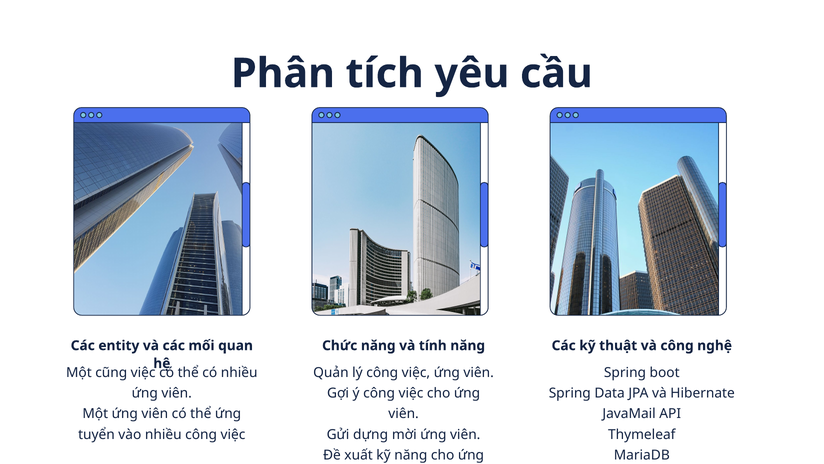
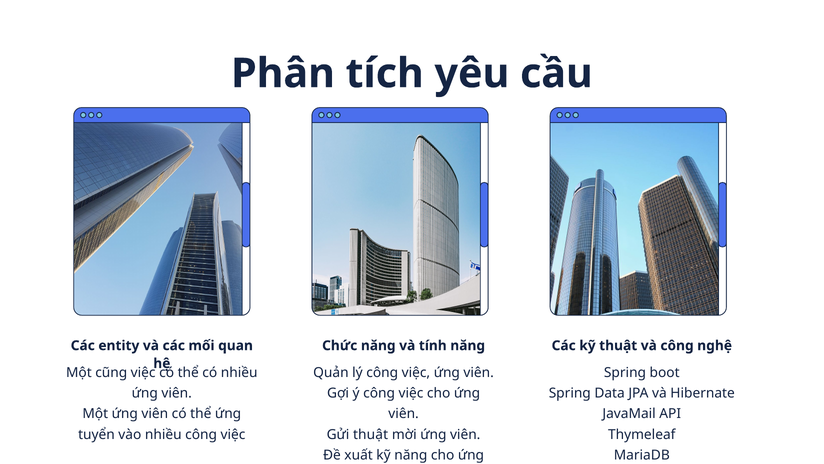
Gửi dựng: dựng -> thuật
